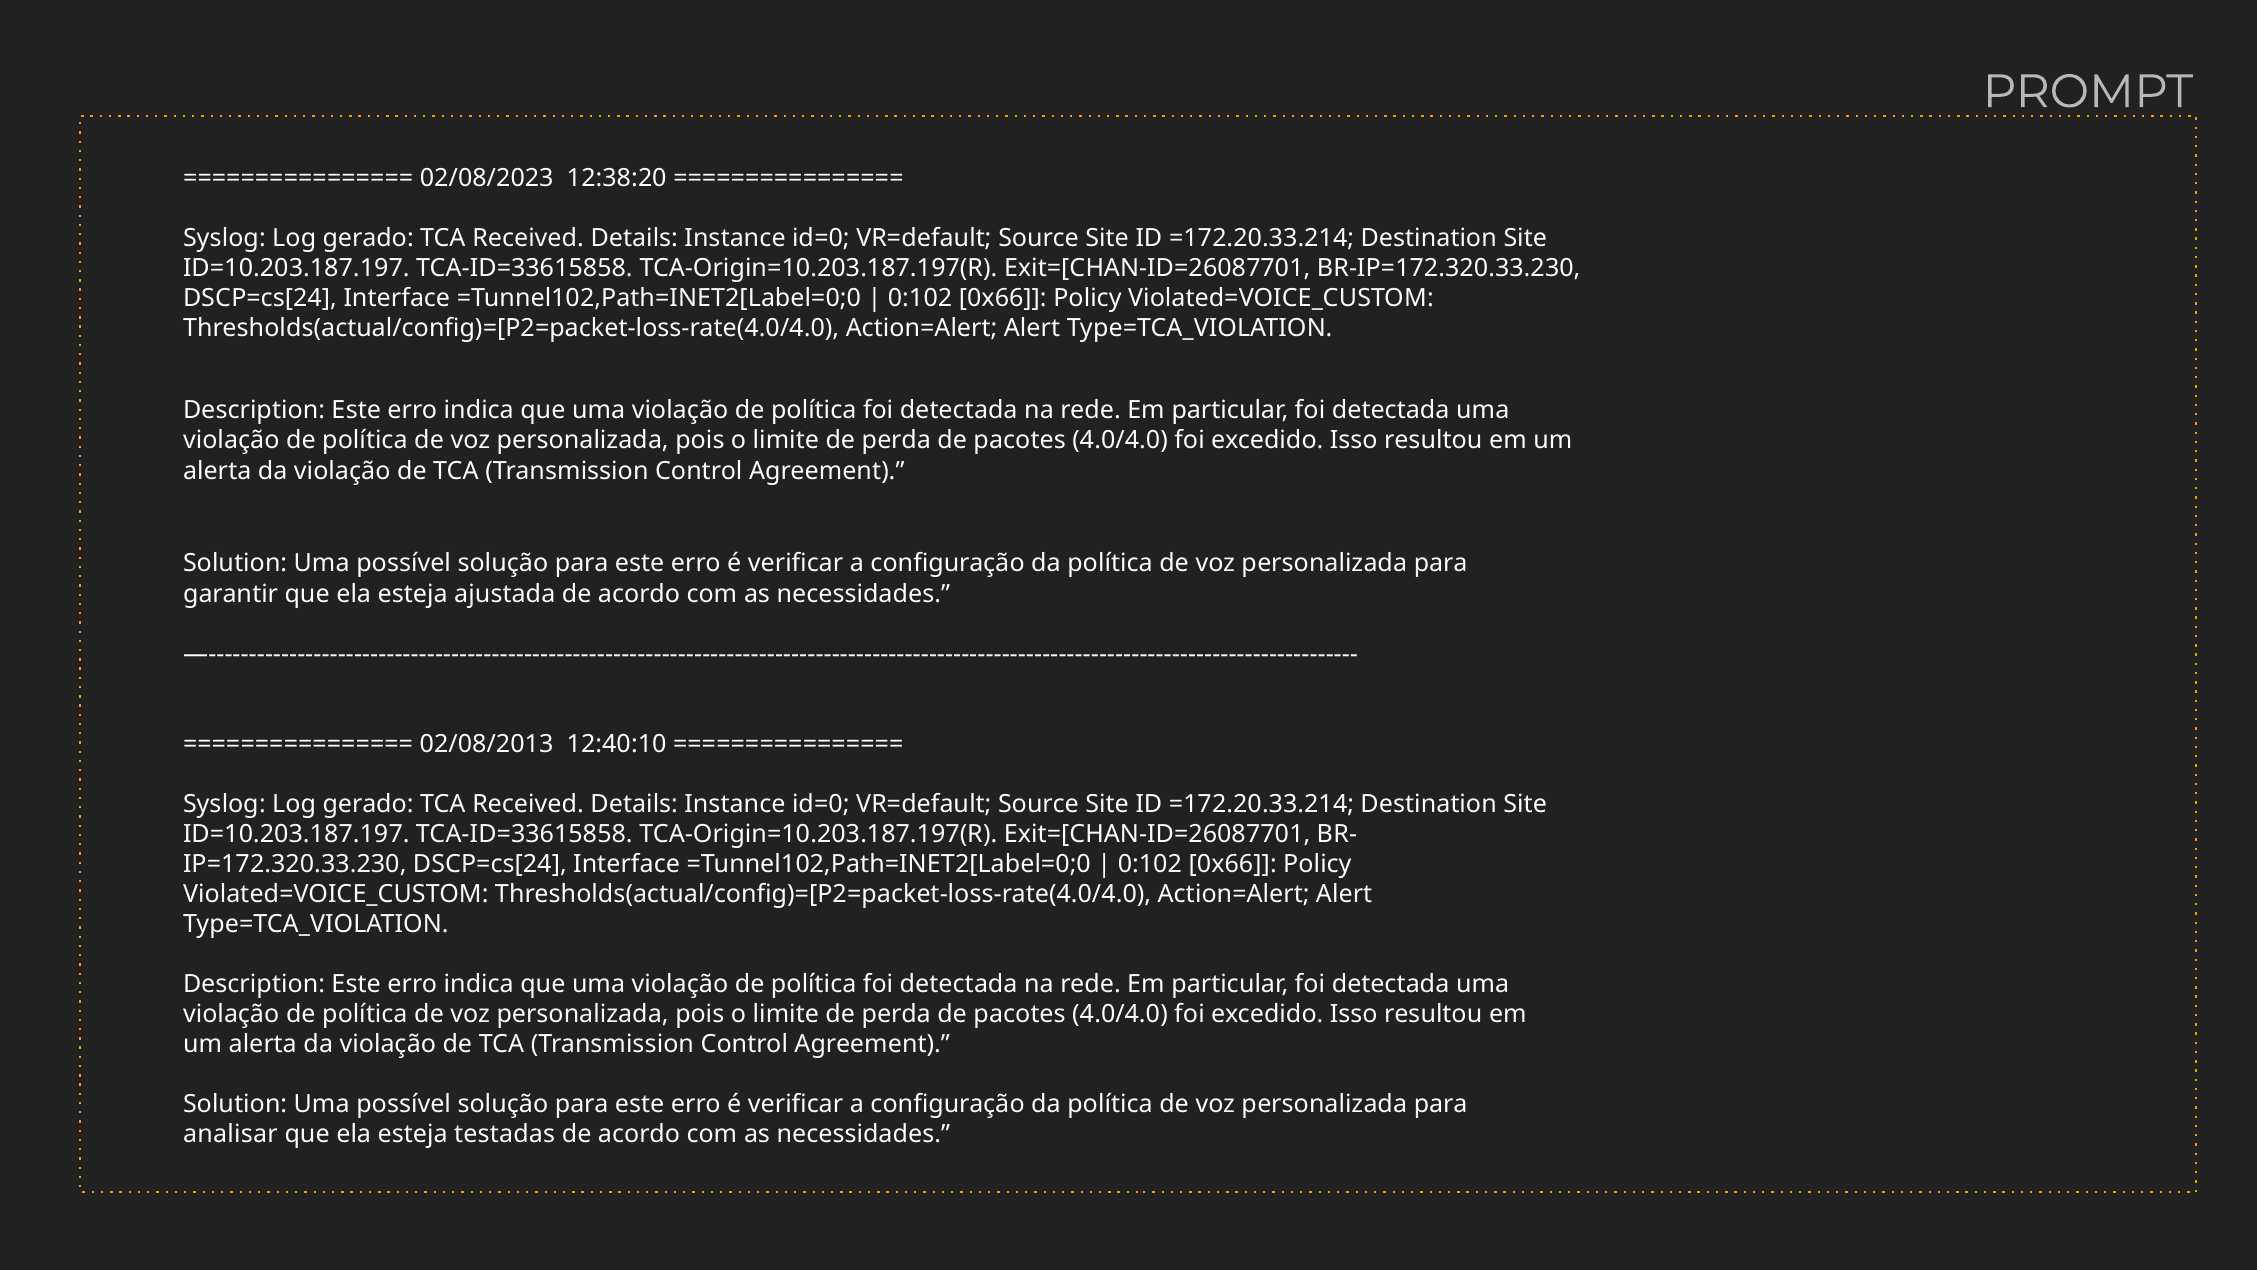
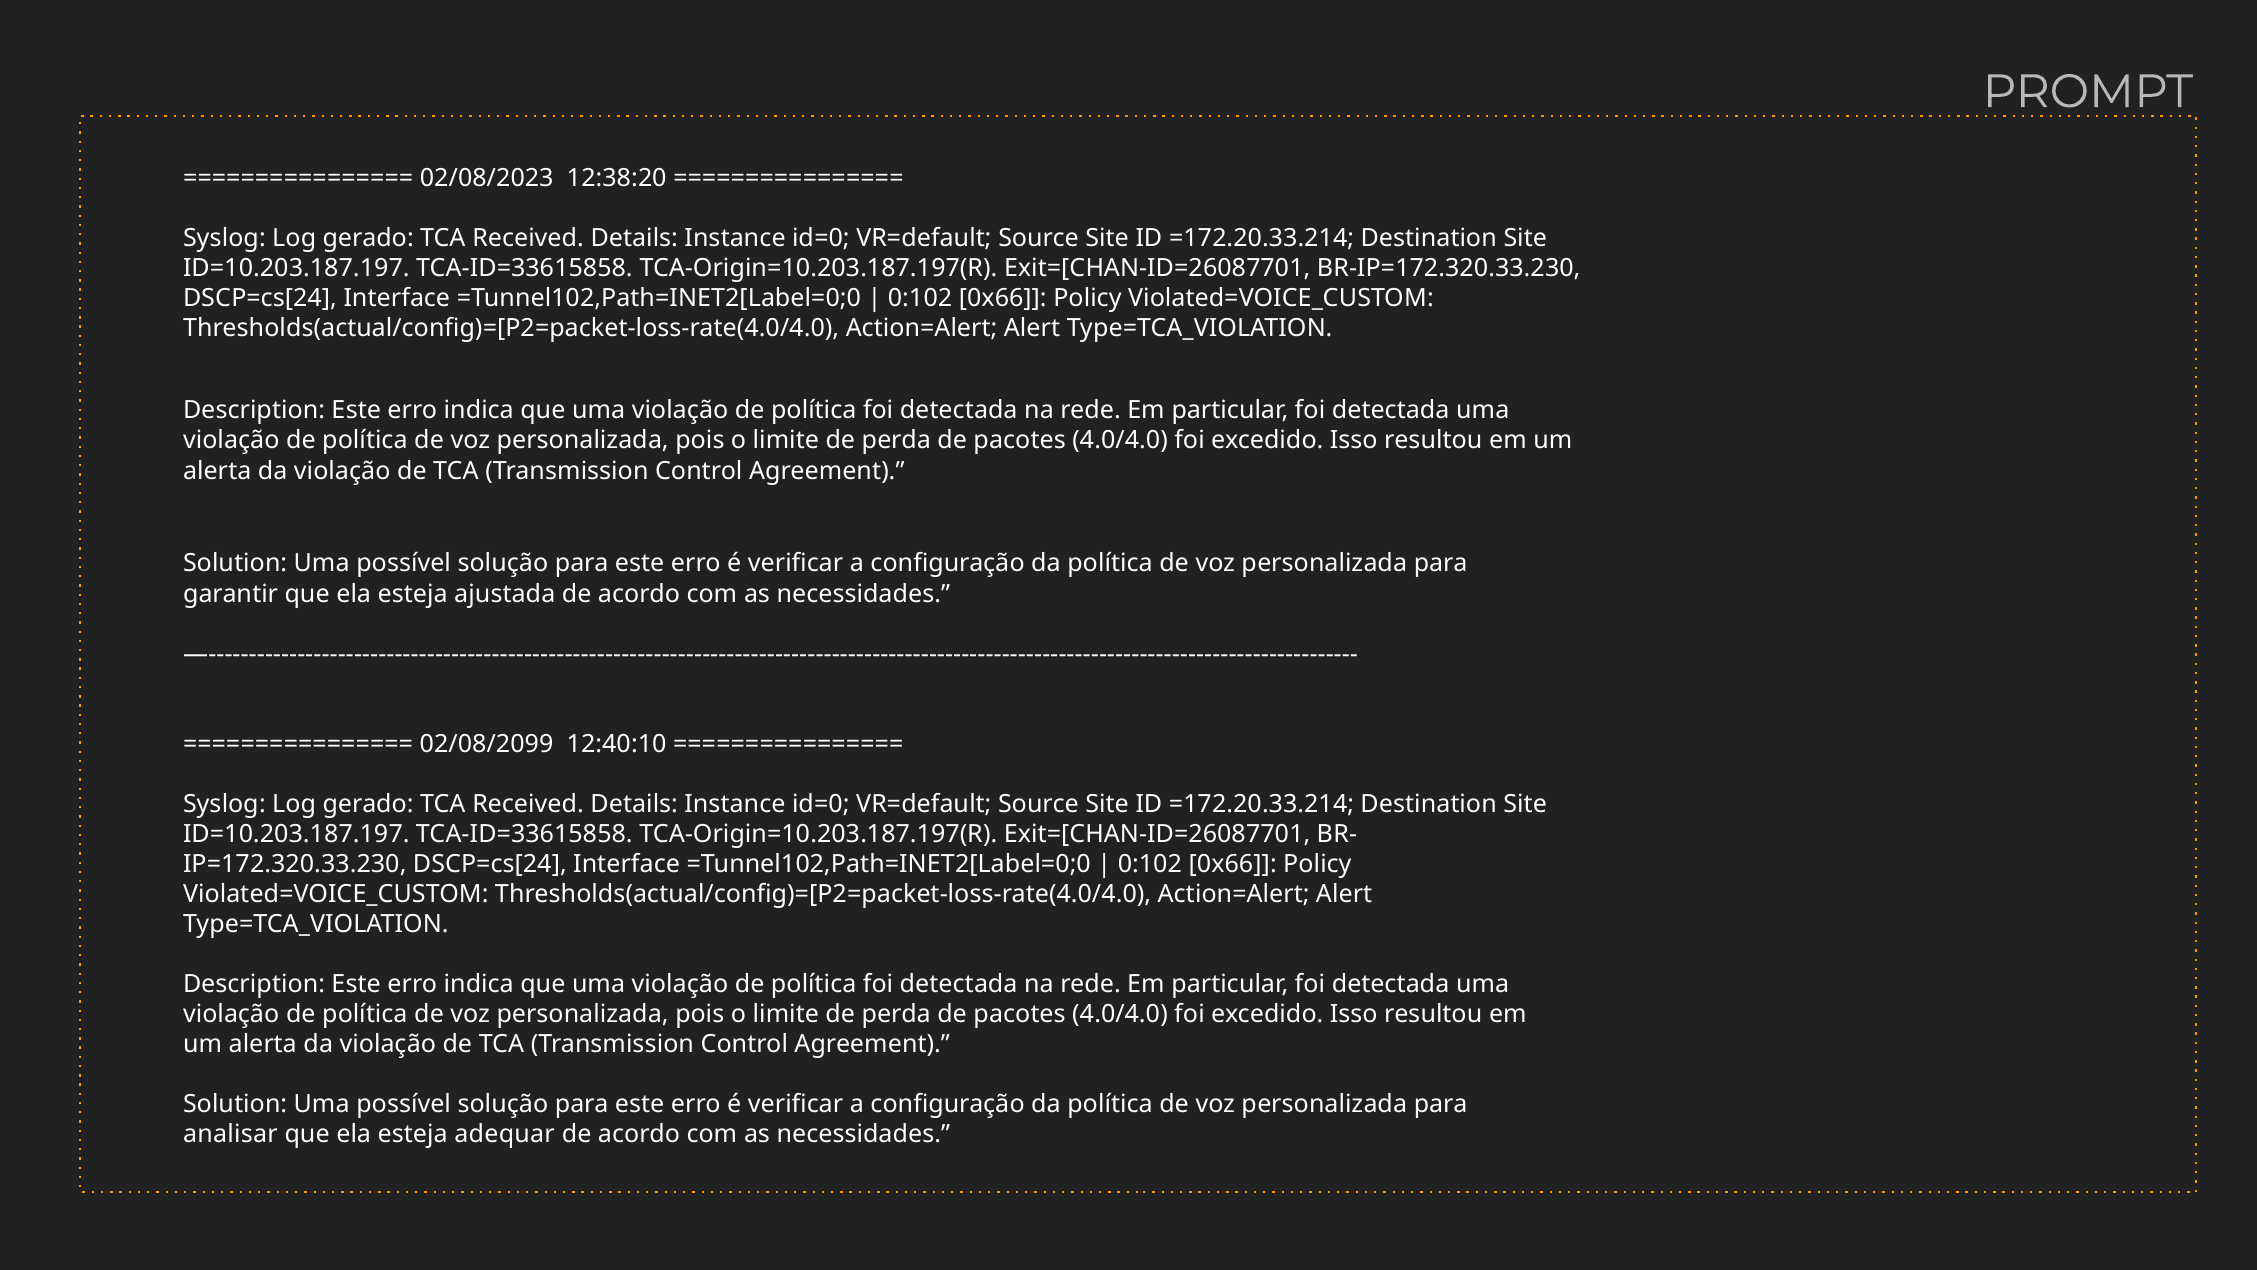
02/08/2013: 02/08/2013 -> 02/08/2099
testadas: testadas -> adequar
